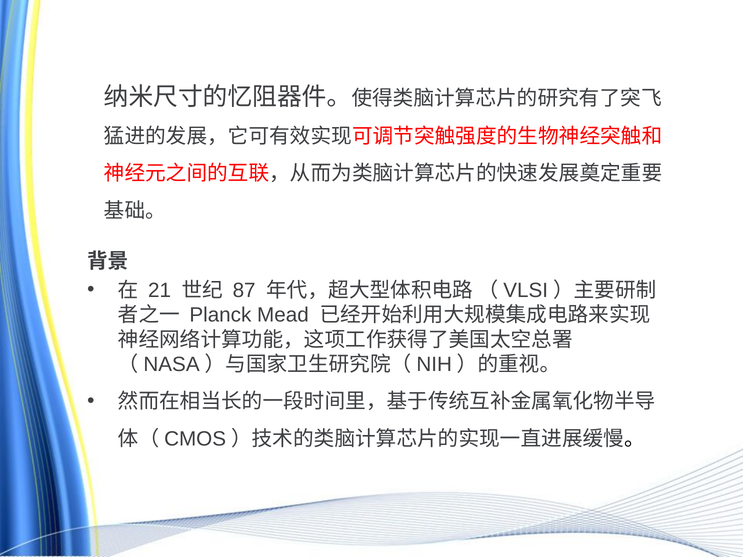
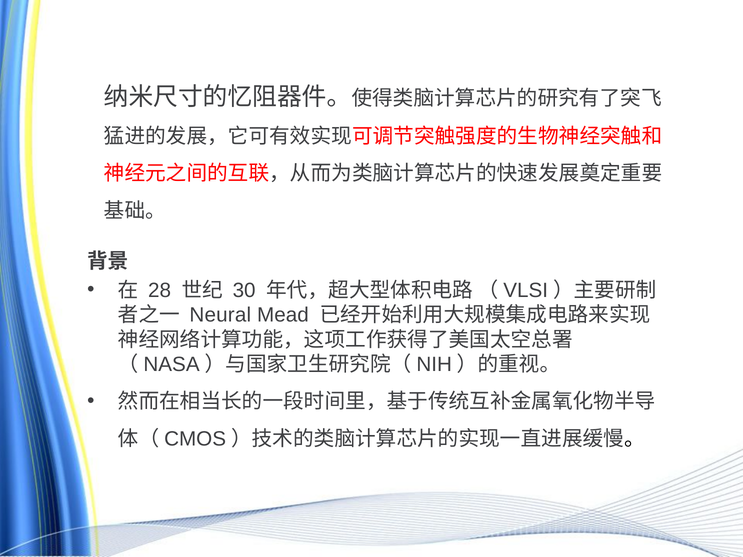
21: 21 -> 28
87: 87 -> 30
Planck: Planck -> Neural
